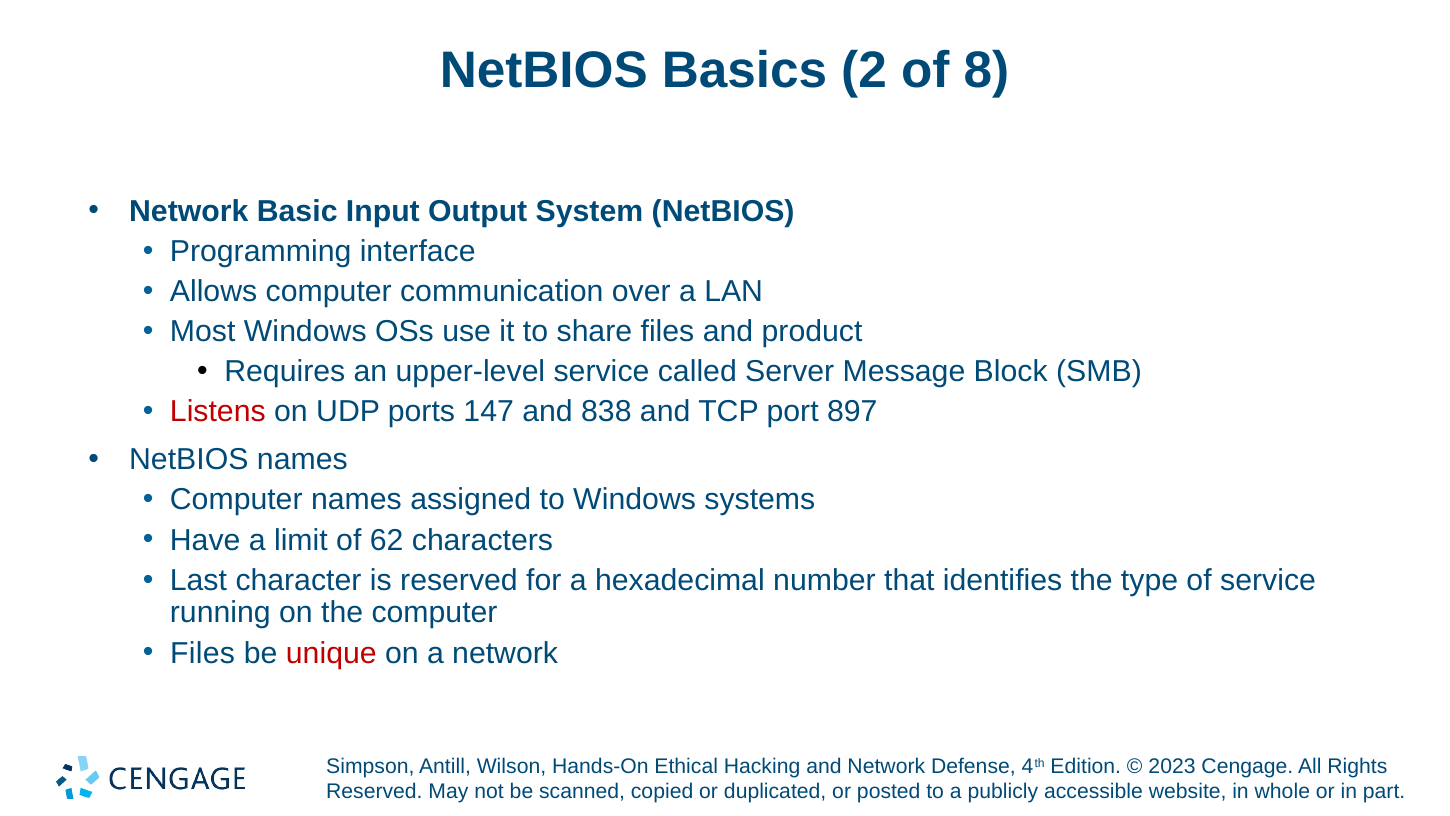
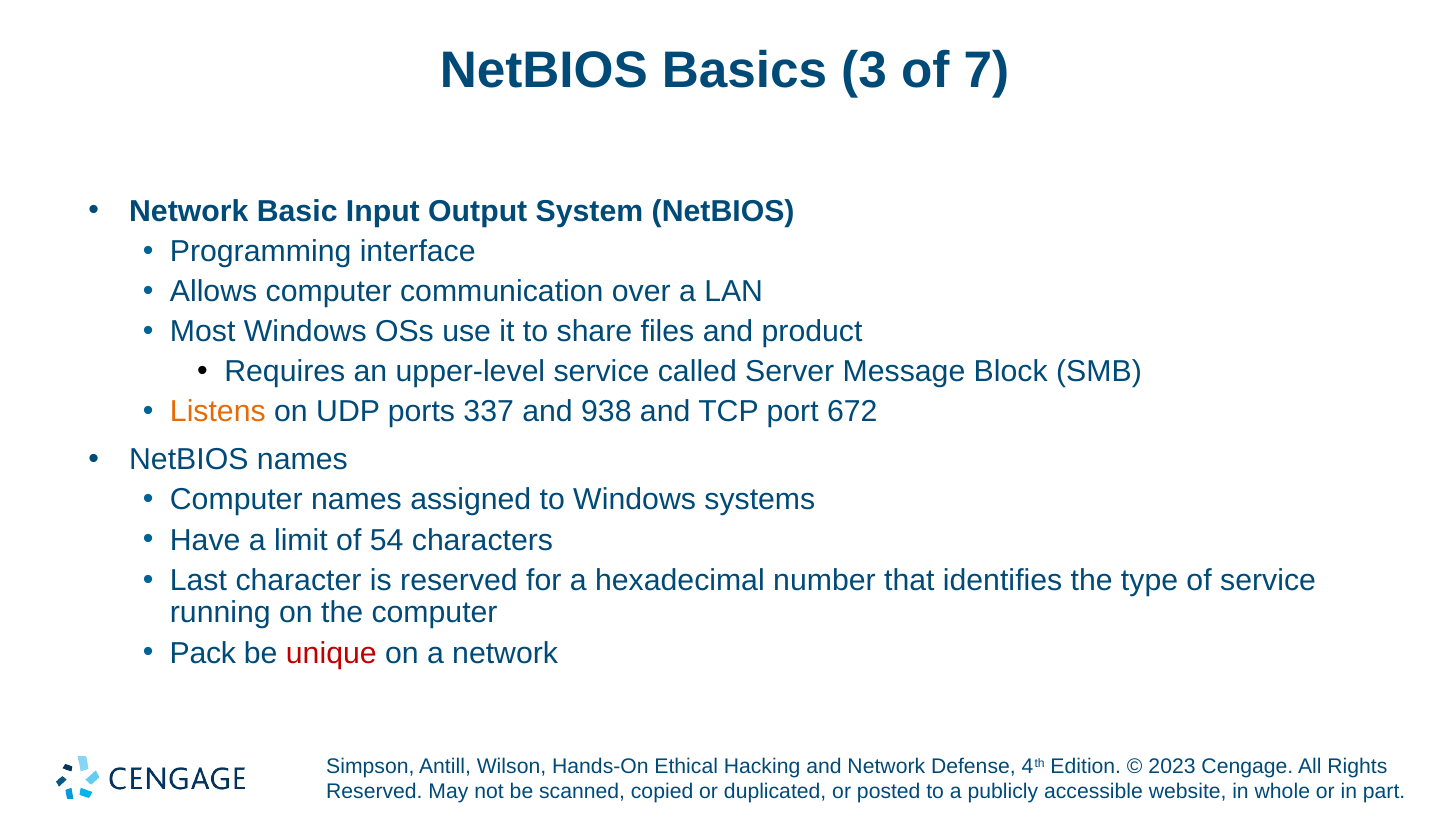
2: 2 -> 3
8: 8 -> 7
Listens colour: red -> orange
147: 147 -> 337
838: 838 -> 938
897: 897 -> 672
62: 62 -> 54
Files at (203, 653): Files -> Pack
